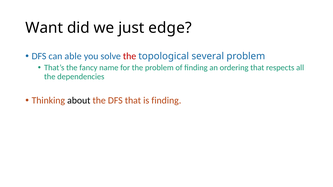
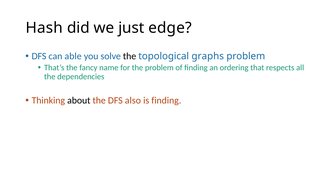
Want: Want -> Hash
the at (130, 56) colour: red -> black
several: several -> graphs
DFS that: that -> also
